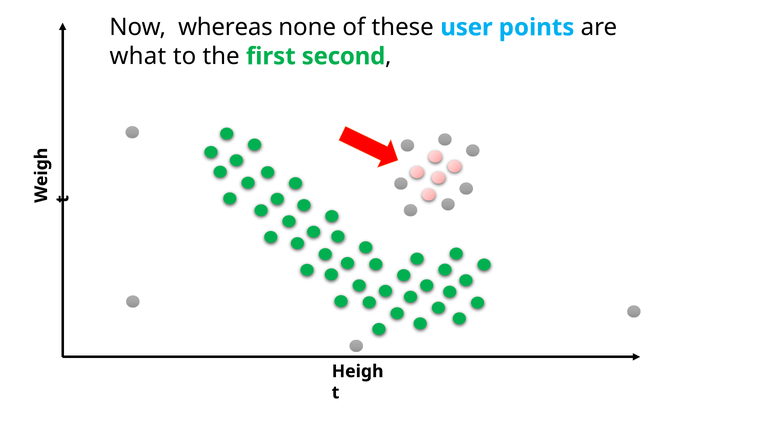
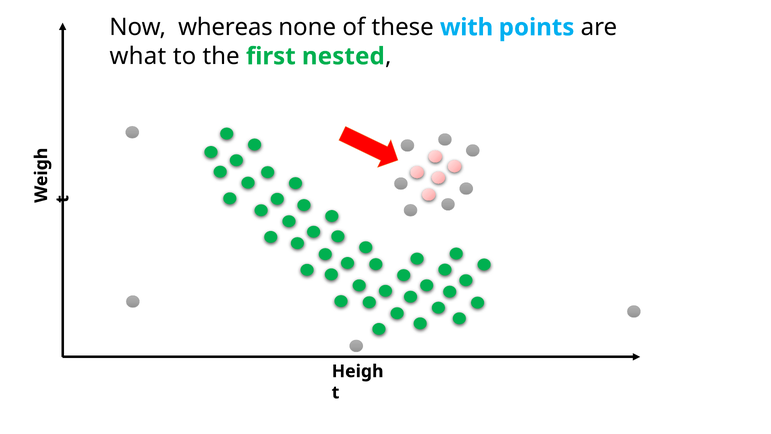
user: user -> with
second: second -> nested
